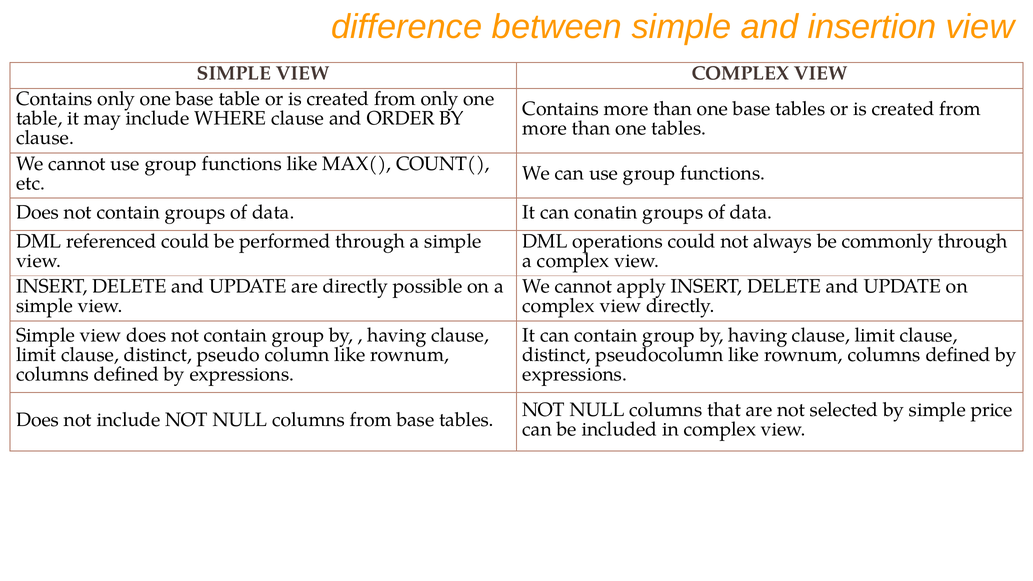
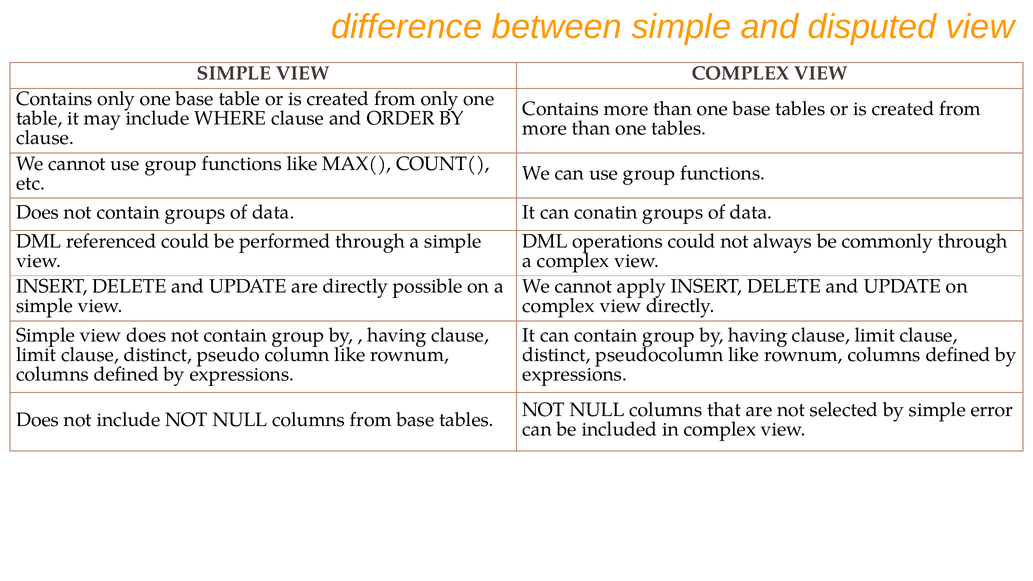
insertion: insertion -> disputed
price: price -> error
